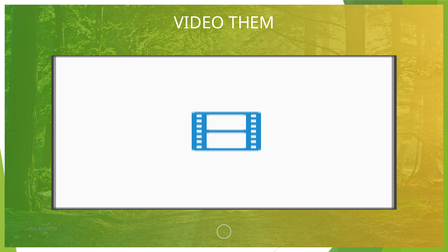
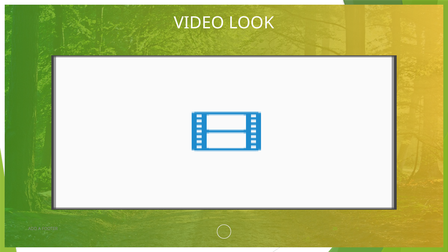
THEM: THEM -> LOOK
